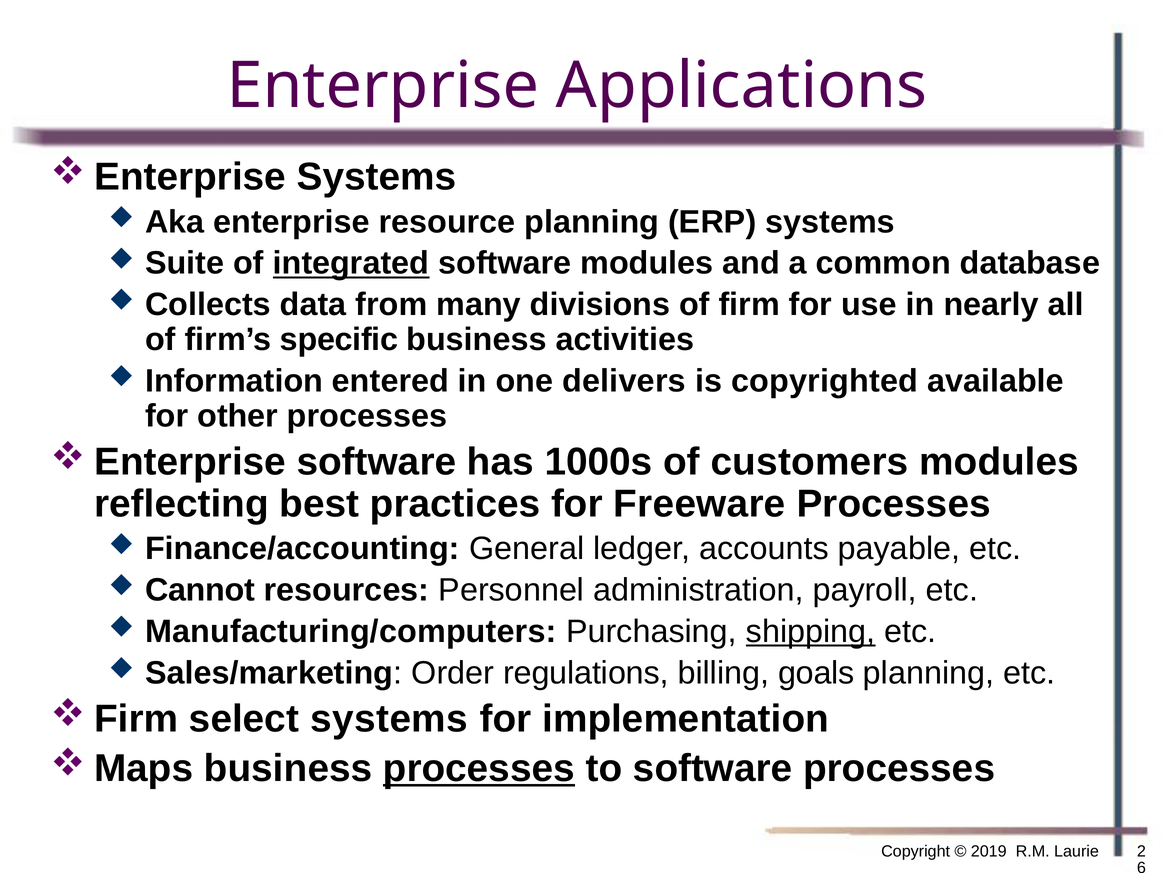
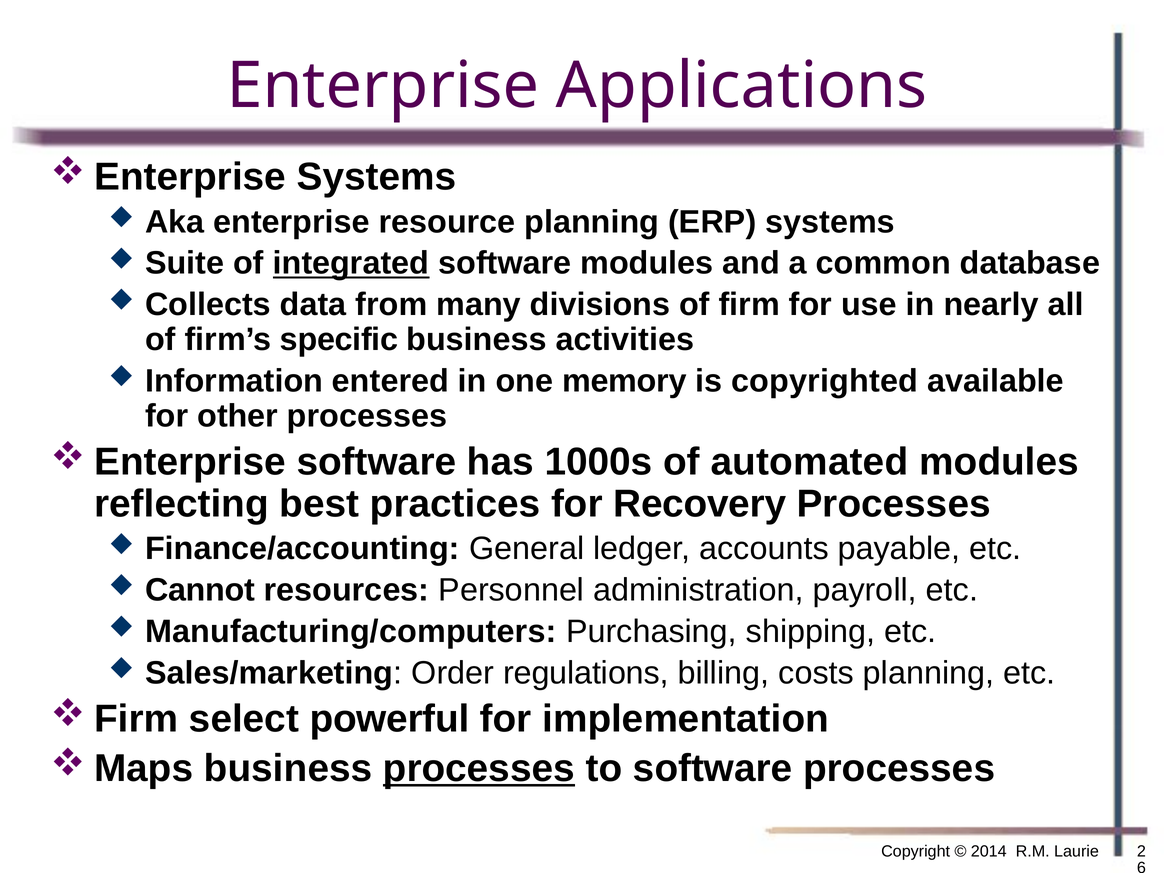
delivers: delivers -> memory
customers: customers -> automated
Freeware: Freeware -> Recovery
shipping underline: present -> none
goals: goals -> costs
select systems: systems -> powerful
2019: 2019 -> 2014
